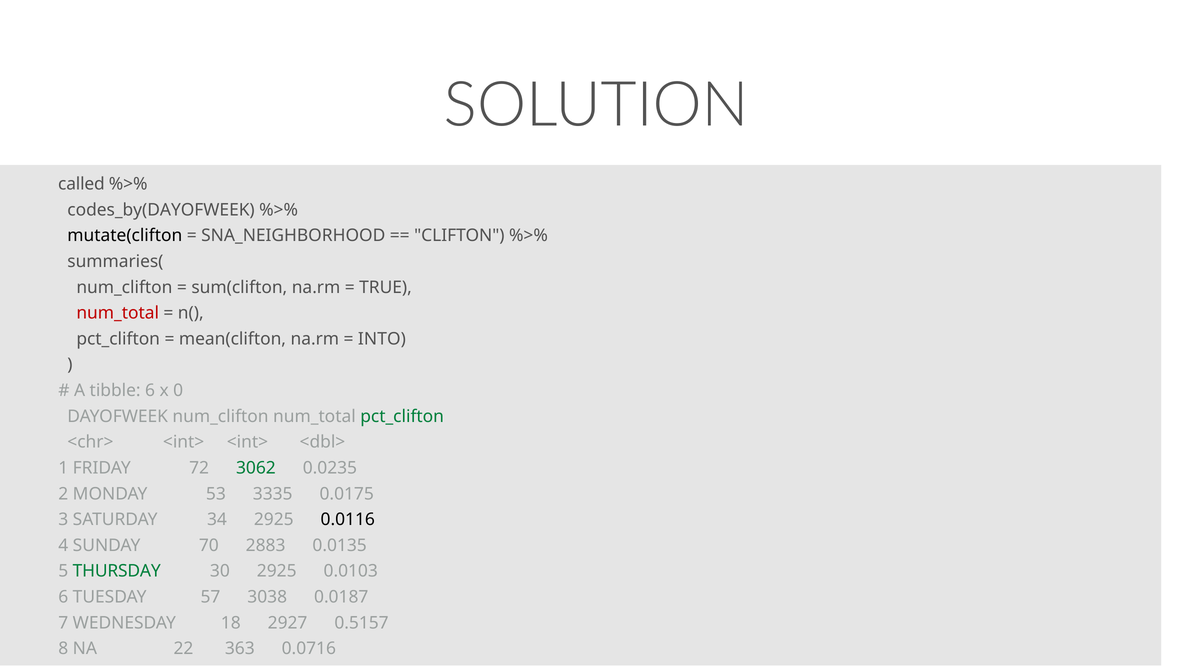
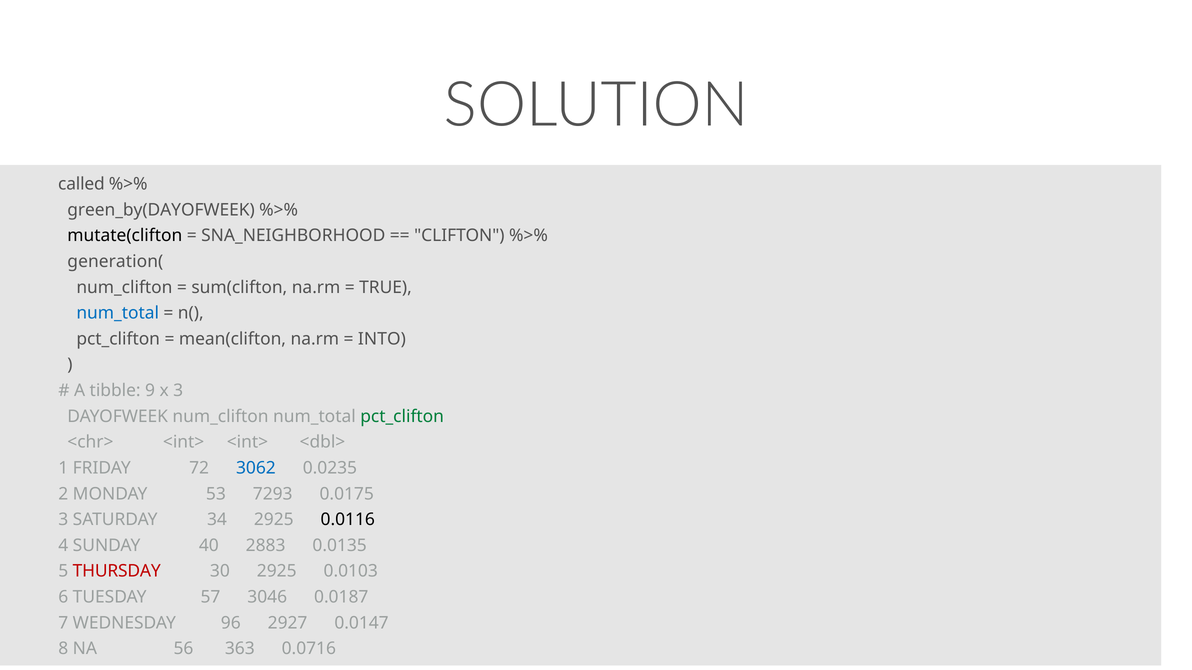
codes_by(DAYOFWEEK: codes_by(DAYOFWEEK -> green_by(DAYOFWEEK
summaries(: summaries( -> generation(
num_total at (118, 313) colour: red -> blue
tibble 6: 6 -> 9
x 0: 0 -> 3
3062 colour: green -> blue
3335: 3335 -> 7293
70: 70 -> 40
THURSDAY colour: green -> red
3038: 3038 -> 3046
18: 18 -> 96
0.5157: 0.5157 -> 0.0147
22: 22 -> 56
